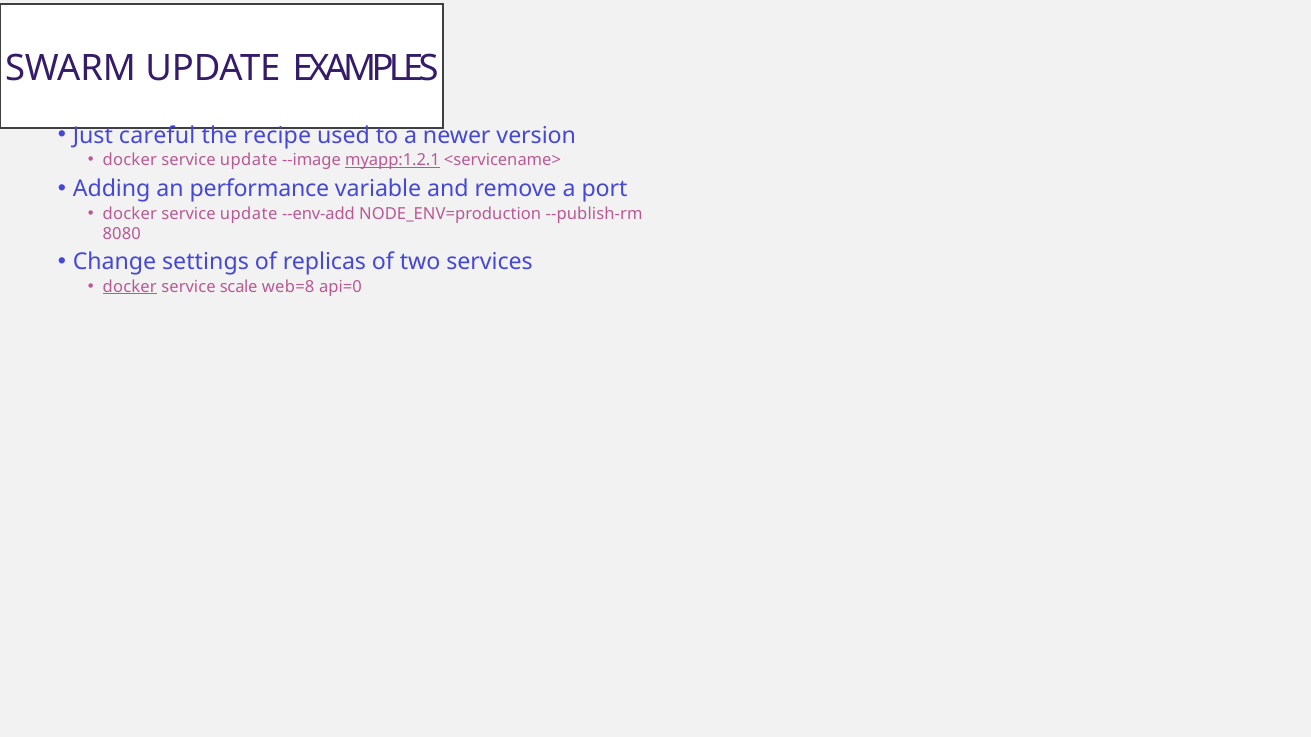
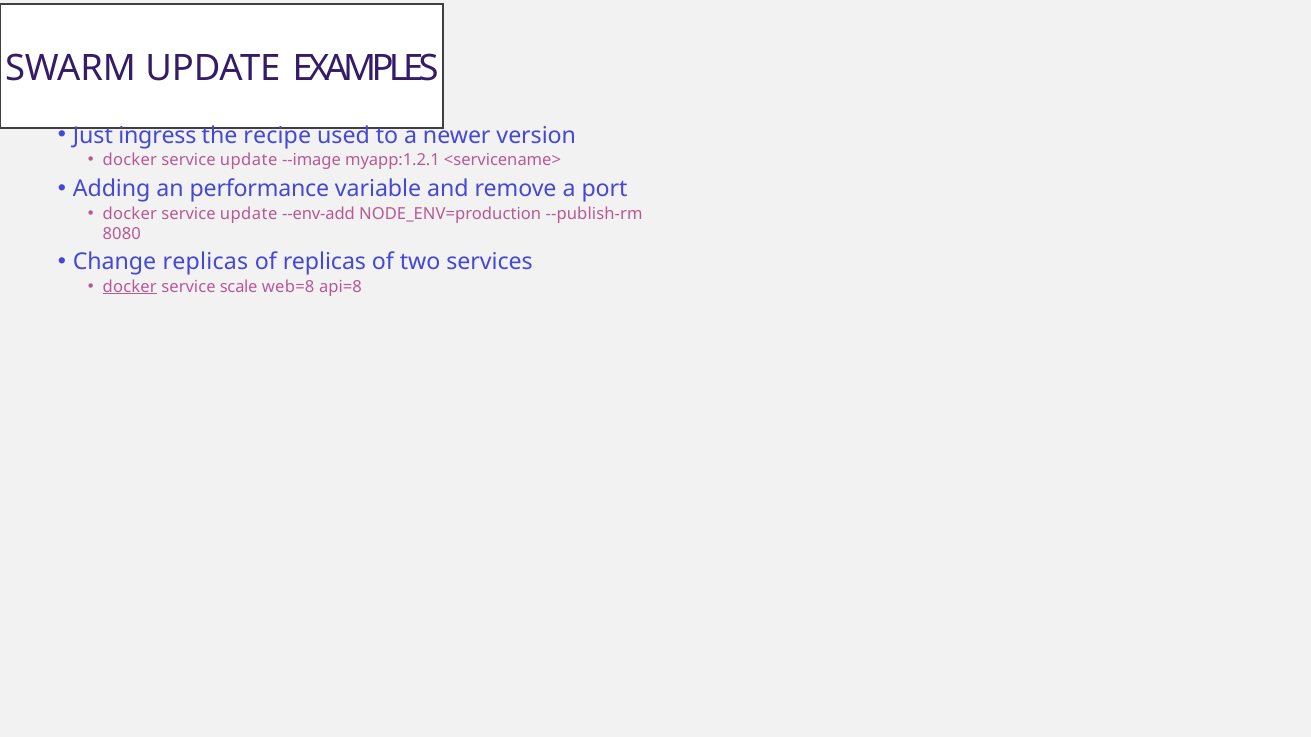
careful: careful -> ingress
myapp:1.2.1 underline: present -> none
Change settings: settings -> replicas
api=0: api=0 -> api=8
